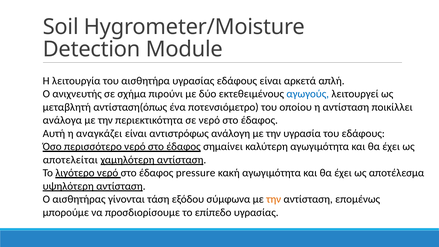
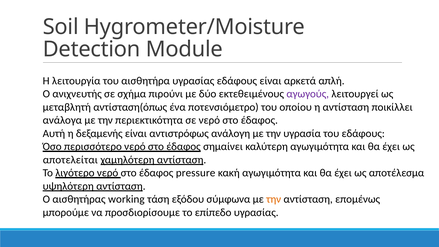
αγωγούς colour: blue -> purple
αναγκάζει: αναγκάζει -> δεξαμενής
γίνονται: γίνονται -> working
